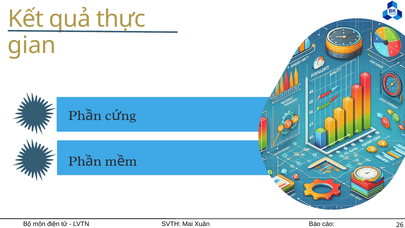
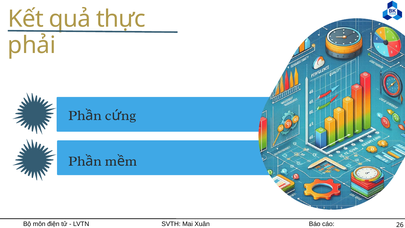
gian: gian -> phải
